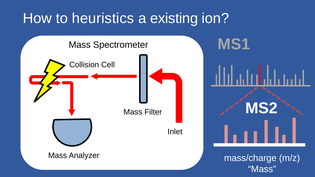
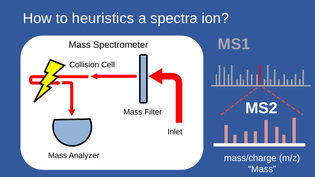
existing: existing -> spectra
